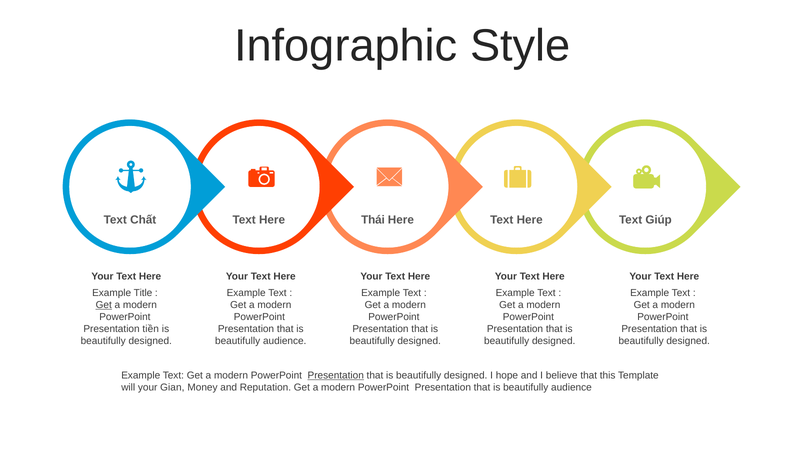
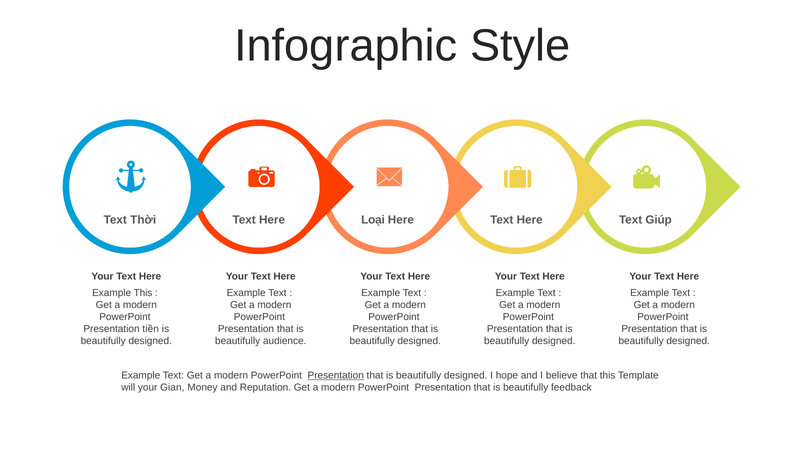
Chất: Chất -> Thời
Thái: Thái -> Loại
Example Title: Title -> This
Get at (104, 305) underline: present -> none
audience at (571, 387): audience -> feedback
